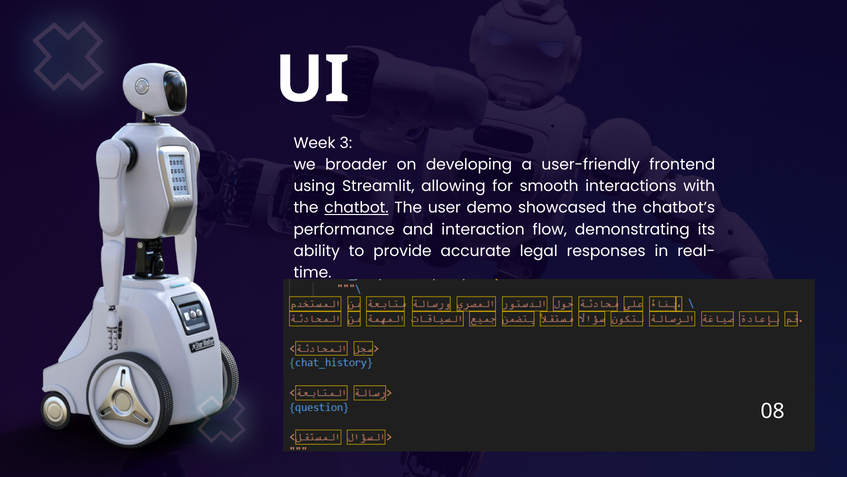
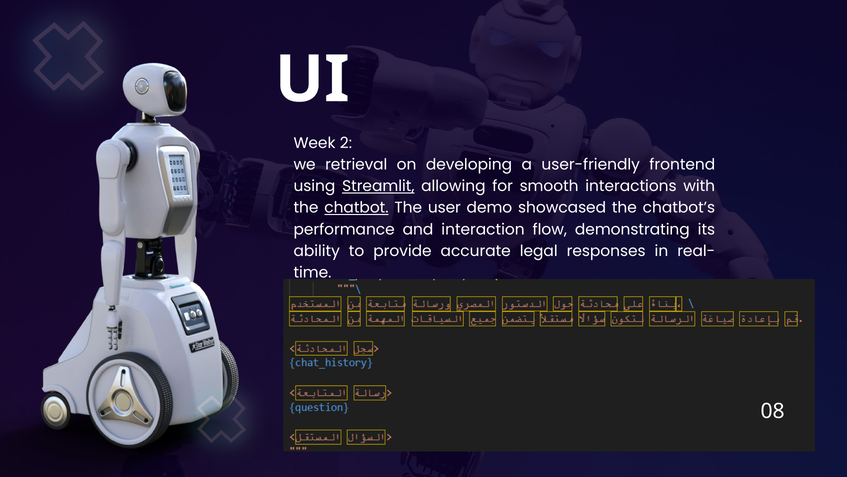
3: 3 -> 2
broader: broader -> retrieval
Streamlit underline: none -> present
